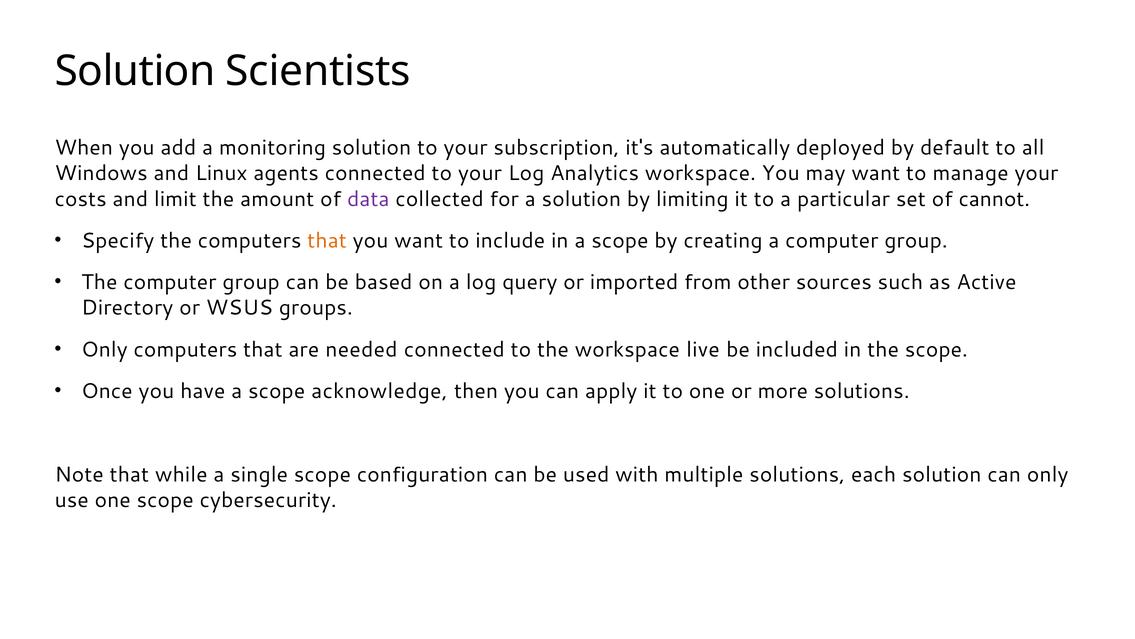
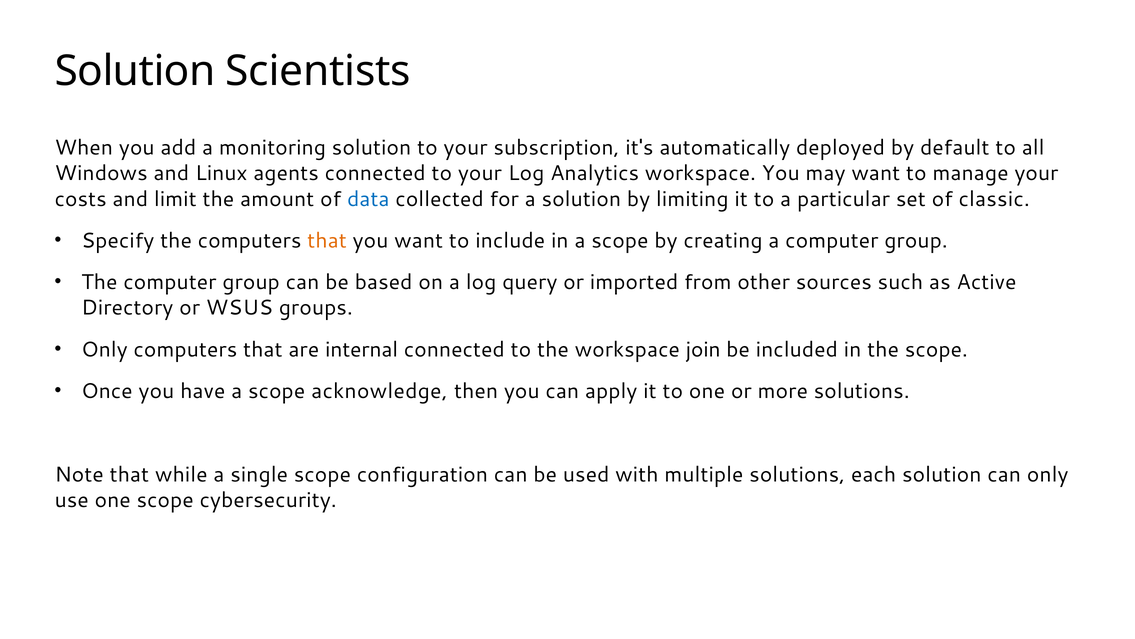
data colour: purple -> blue
cannot: cannot -> classic
needed: needed -> internal
live: live -> join
